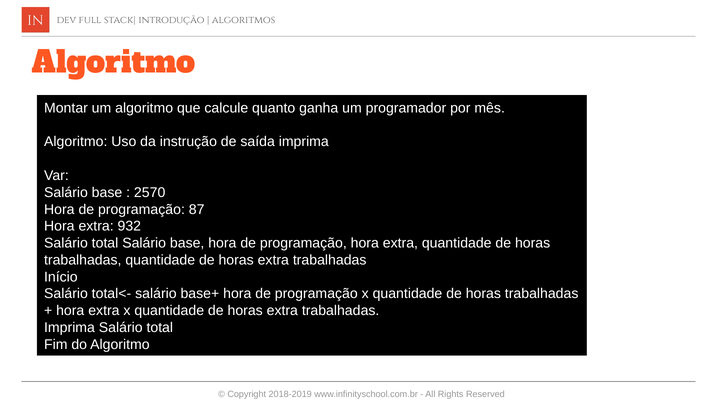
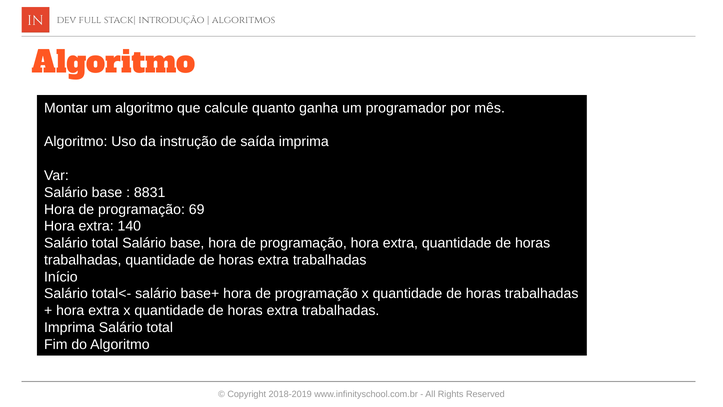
2570: 2570 -> 8831
87: 87 -> 69
932: 932 -> 140
